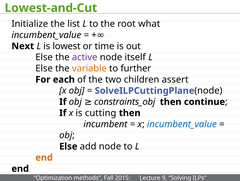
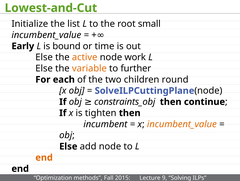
what: what -> small
Next: Next -> Early
lowest: lowest -> bound
active colour: purple -> orange
itself: itself -> work
assert: assert -> round
cutting: cutting -> tighten
incumbent_value at (182, 124) colour: blue -> orange
